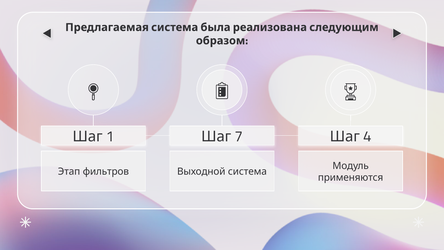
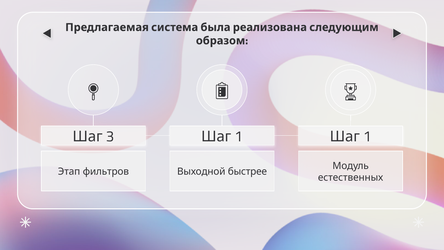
1: 1 -> 3
7 at (239, 136): 7 -> 1
4 at (367, 136): 4 -> 1
система: система -> быстрее
применяются: применяются -> естественных
